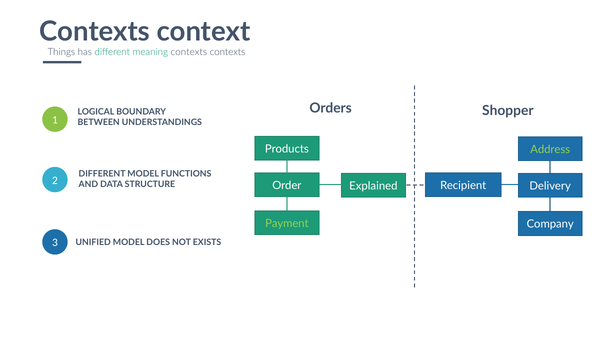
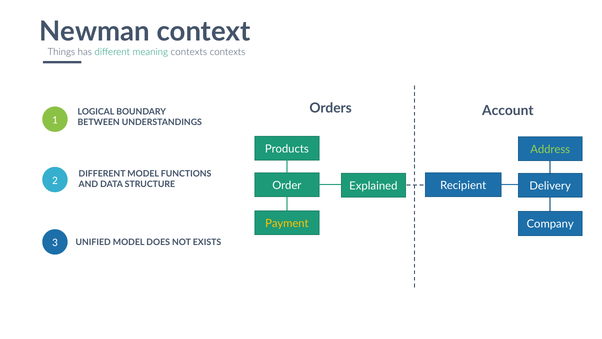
Contexts at (95, 32): Contexts -> Newman
Shopper: Shopper -> Account
Payment colour: light green -> yellow
